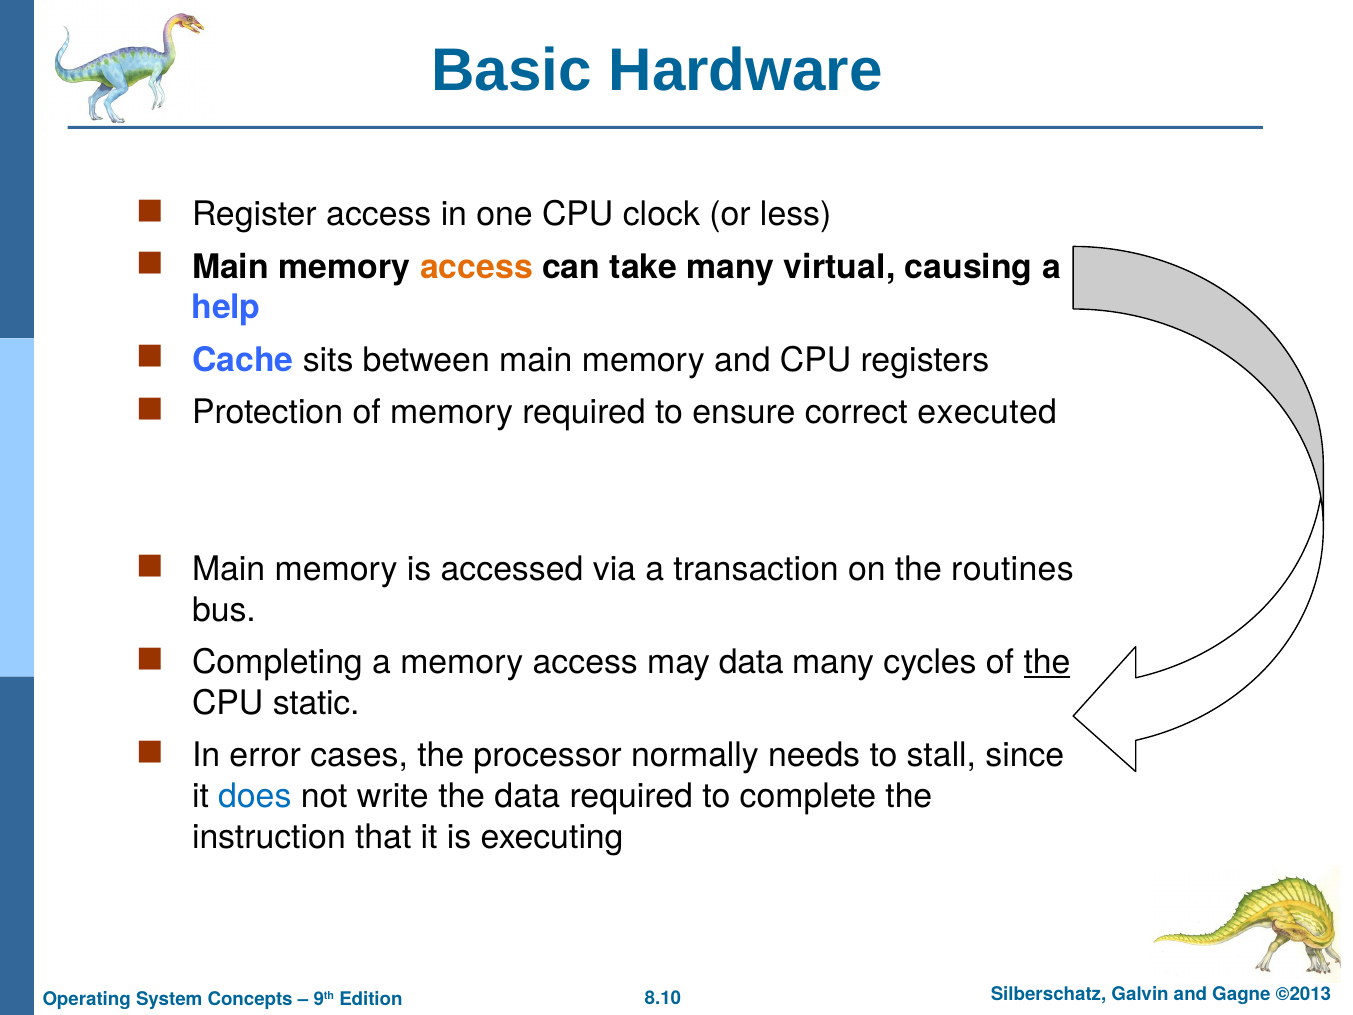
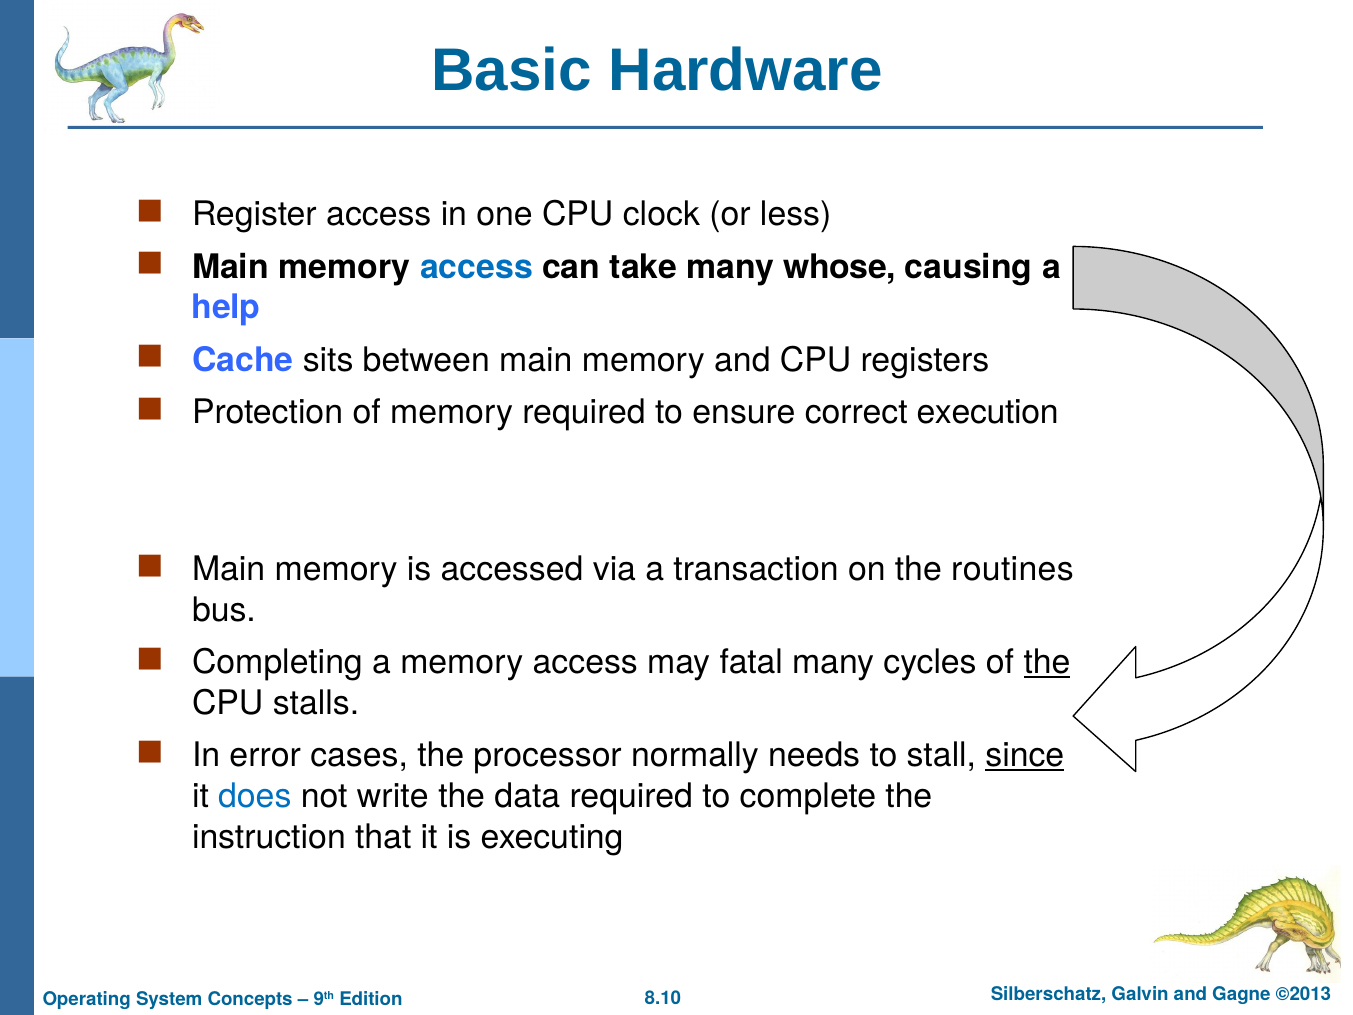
access at (477, 267) colour: orange -> blue
virtual: virtual -> whose
executed: executed -> execution
may data: data -> fatal
static: static -> stalls
since underline: none -> present
